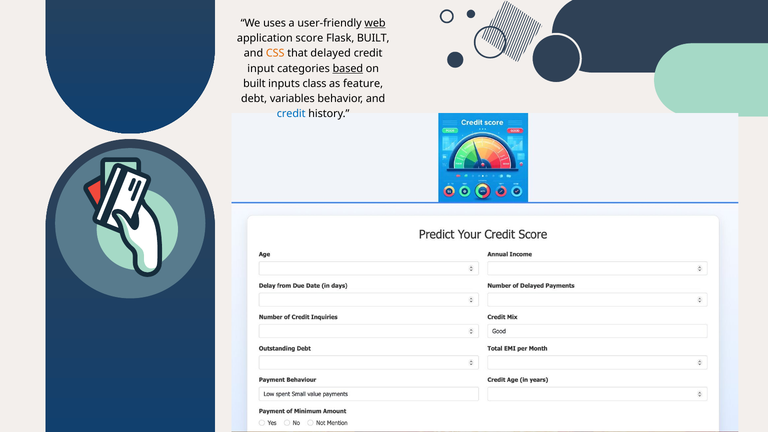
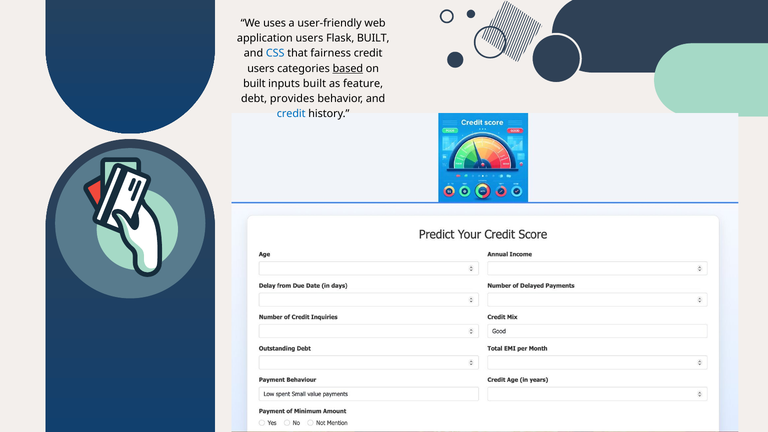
web underline: present -> none
application score: score -> users
CSS colour: orange -> blue
delayed: delayed -> fairness
input at (261, 68): input -> users
inputs class: class -> built
variables: variables -> provides
